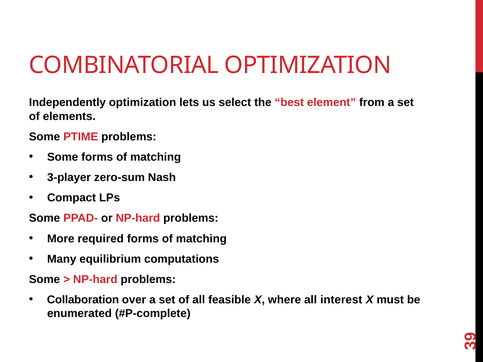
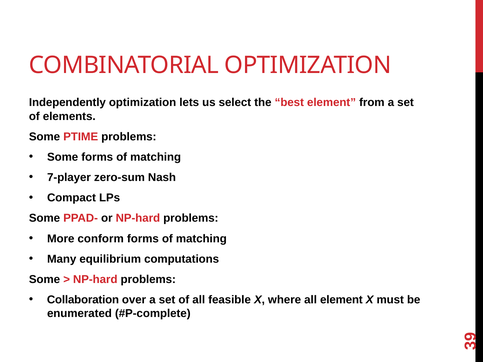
3-player: 3-player -> 7-player
required: required -> conform
all interest: interest -> element
